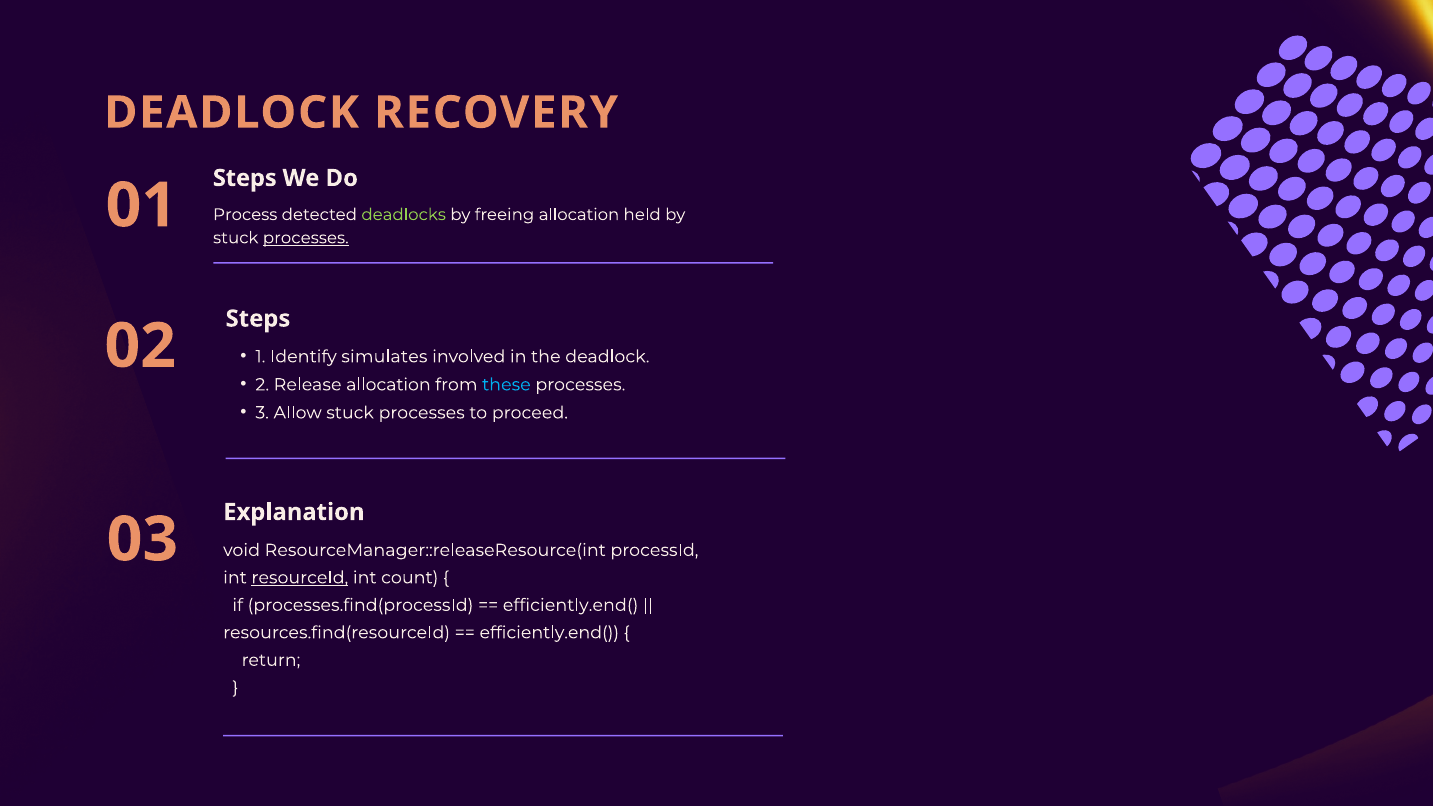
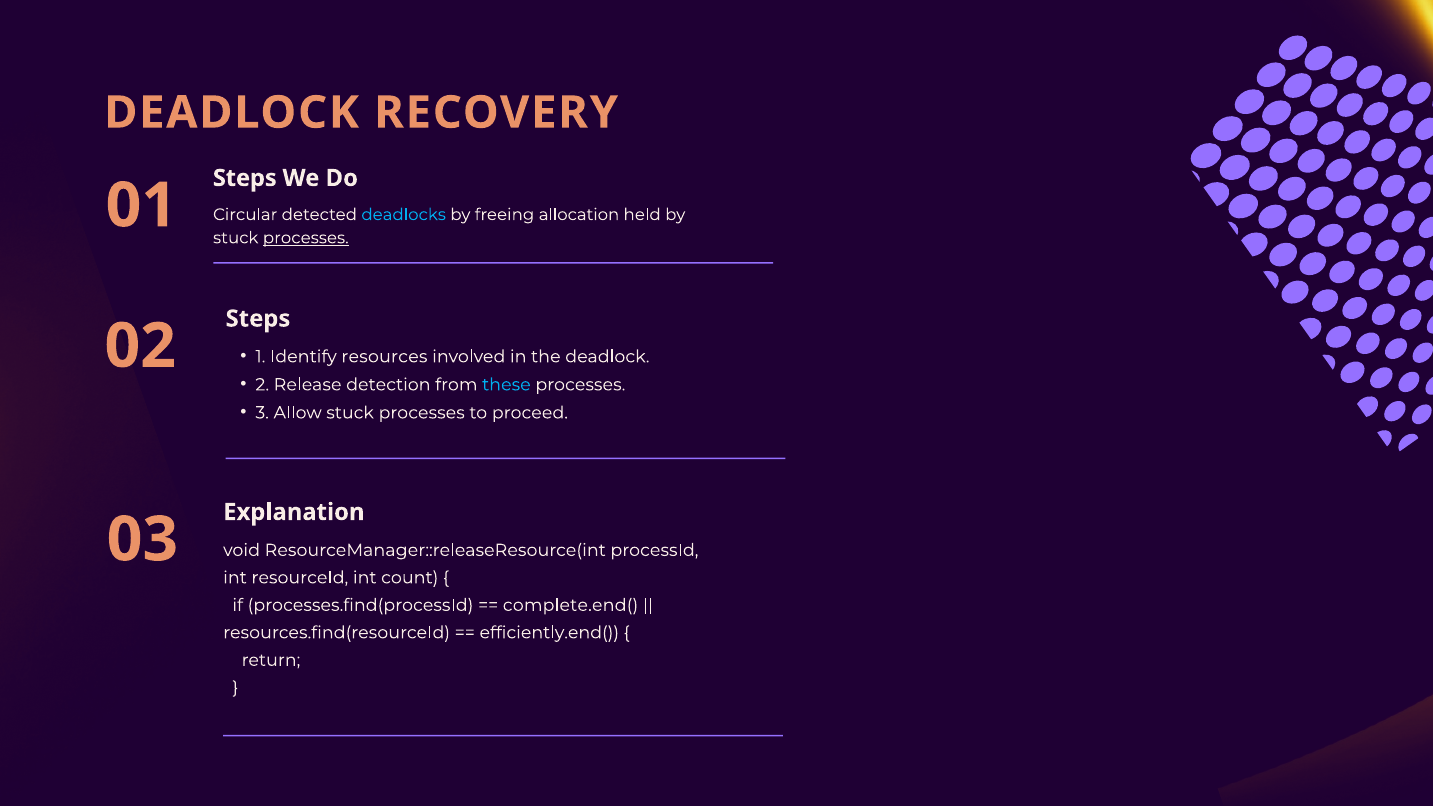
Process: Process -> Circular
deadlocks colour: light green -> light blue
simulates: simulates -> resources
Release allocation: allocation -> detection
resourceId underline: present -> none
efficiently.end( at (571, 605): efficiently.end( -> complete.end(
